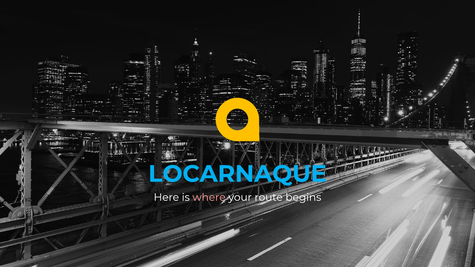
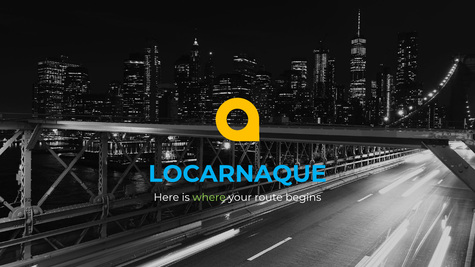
where colour: pink -> light green
